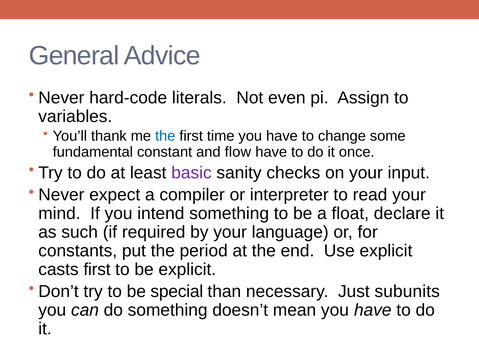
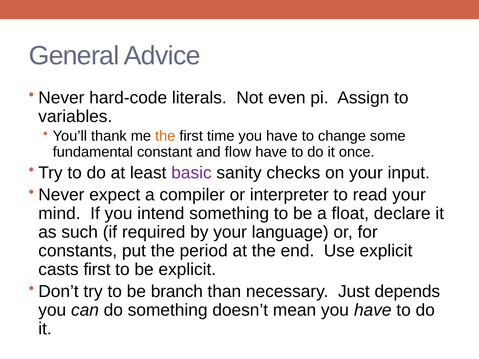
the at (165, 136) colour: blue -> orange
special: special -> branch
subunits: subunits -> depends
